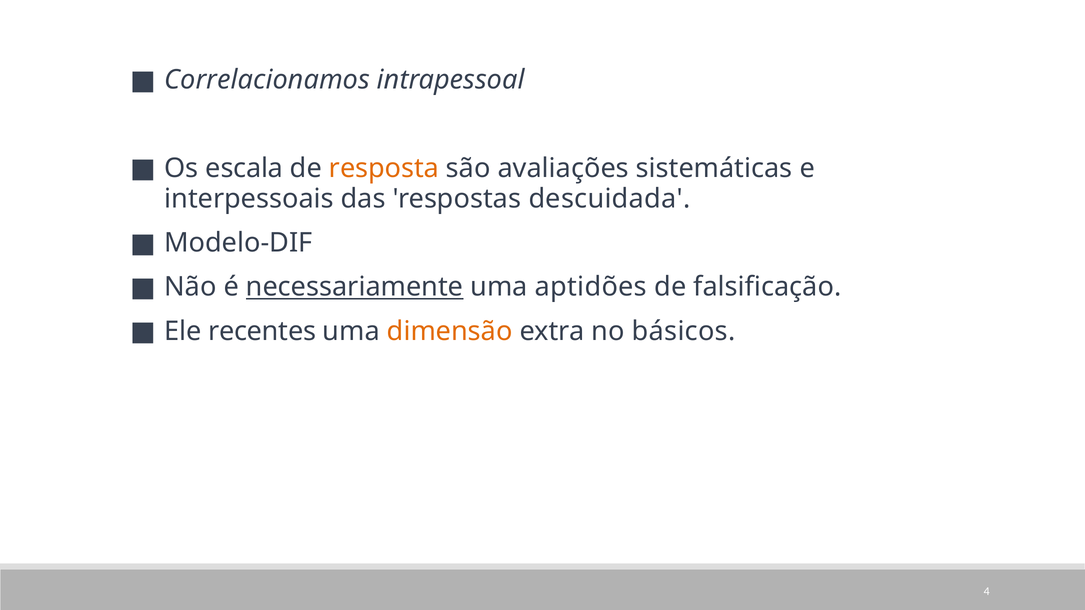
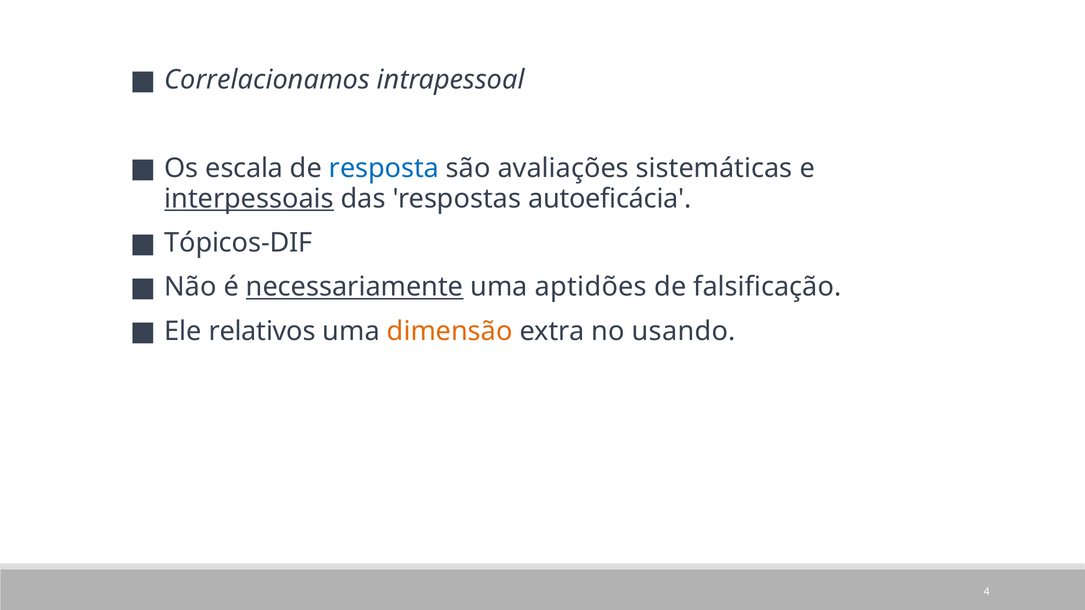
resposta colour: orange -> blue
interpessoais underline: none -> present
descuidada: descuidada -> autoeficácia
Modelo-DIF: Modelo-DIF -> Tópicos-DIF
recentes: recentes -> relativos
básicos: básicos -> usando
